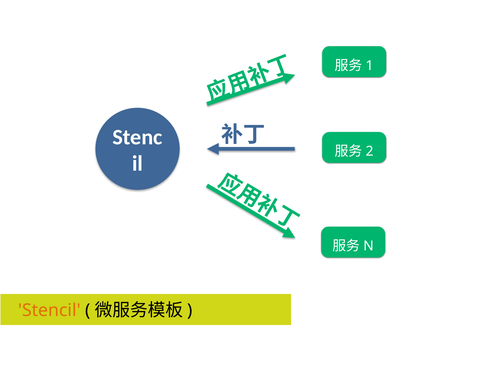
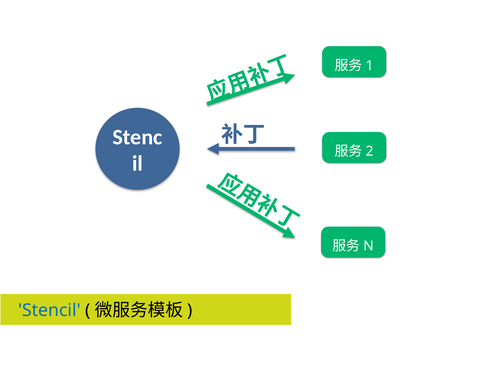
Stencil colour: orange -> blue
